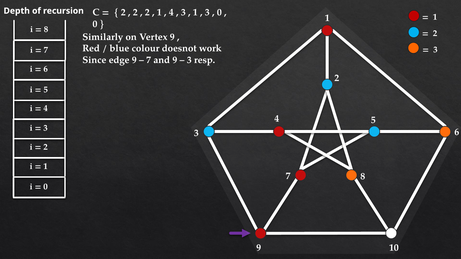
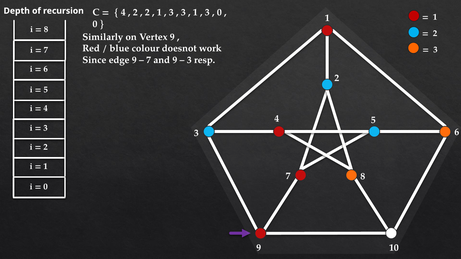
2 at (123, 12): 2 -> 4
4 at (171, 12): 4 -> 3
